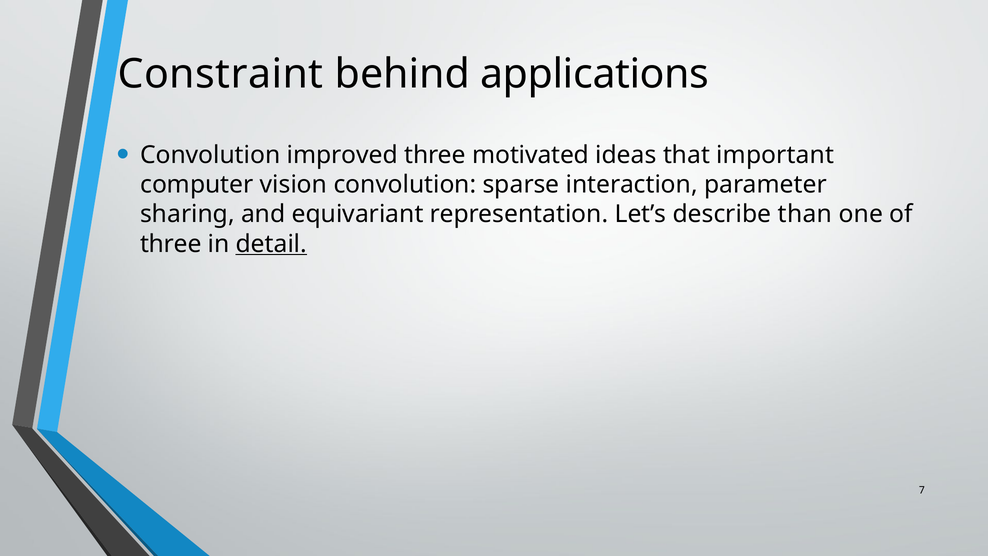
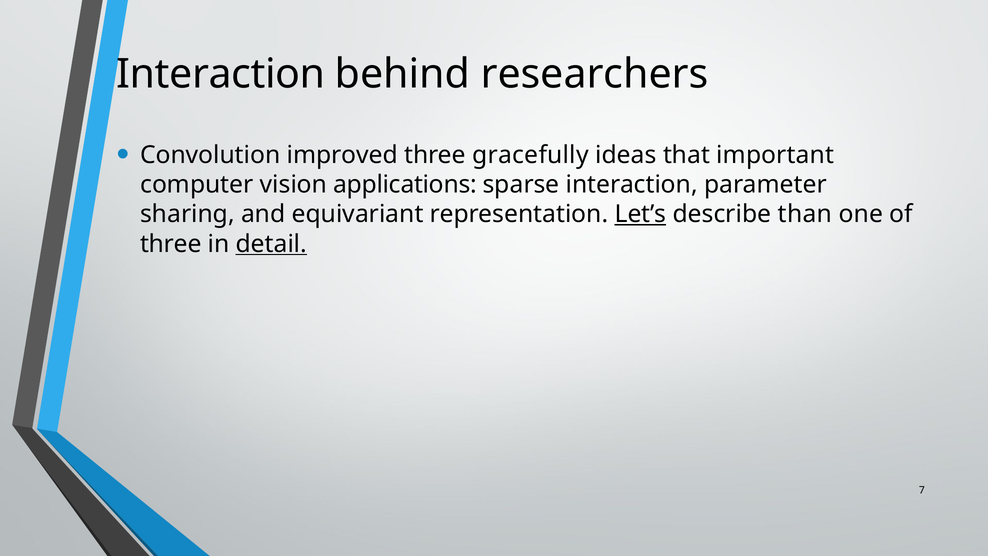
Constraint at (220, 74): Constraint -> Interaction
applications: applications -> researchers
motivated: motivated -> gracefully
vision convolution: convolution -> applications
Let’s underline: none -> present
